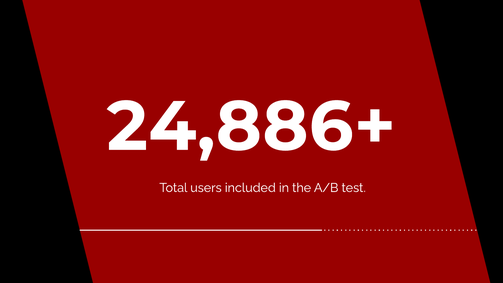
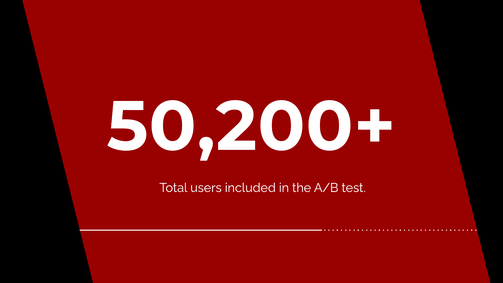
24,886+: 24,886+ -> 50,200+
